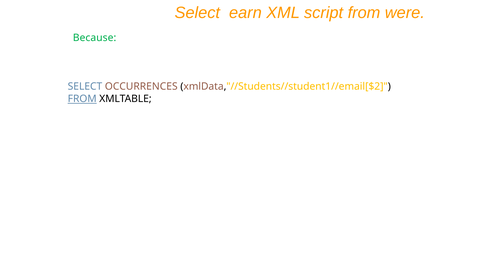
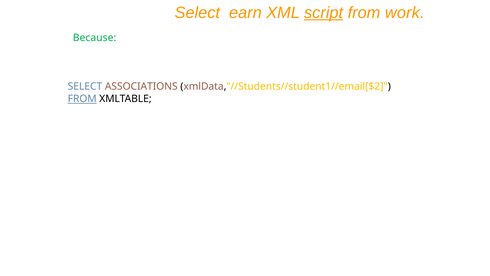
script underline: none -> present
were: were -> work
OCCURRENCES: OCCURRENCES -> ASSOCIATIONS
